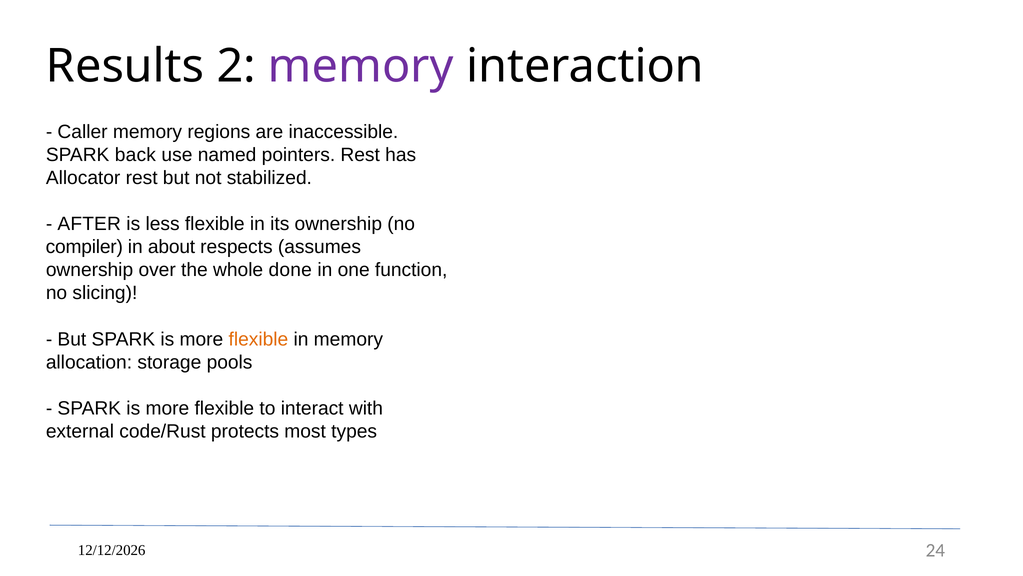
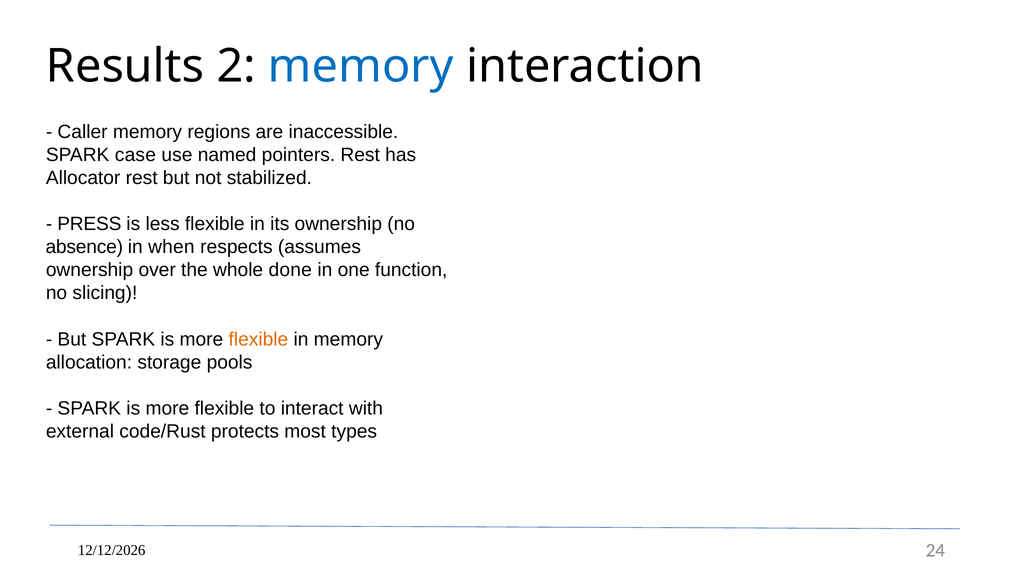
memory at (361, 66) colour: purple -> blue
back: back -> case
AFTER: AFTER -> PRESS
compiler: compiler -> absence
about: about -> when
